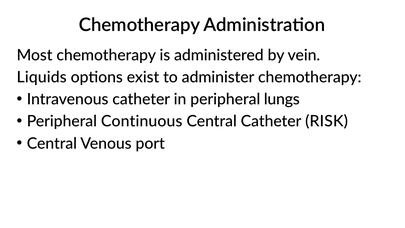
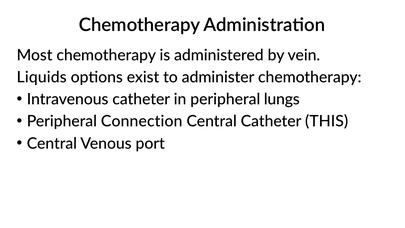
Continuous: Continuous -> Connection
RISK: RISK -> THIS
